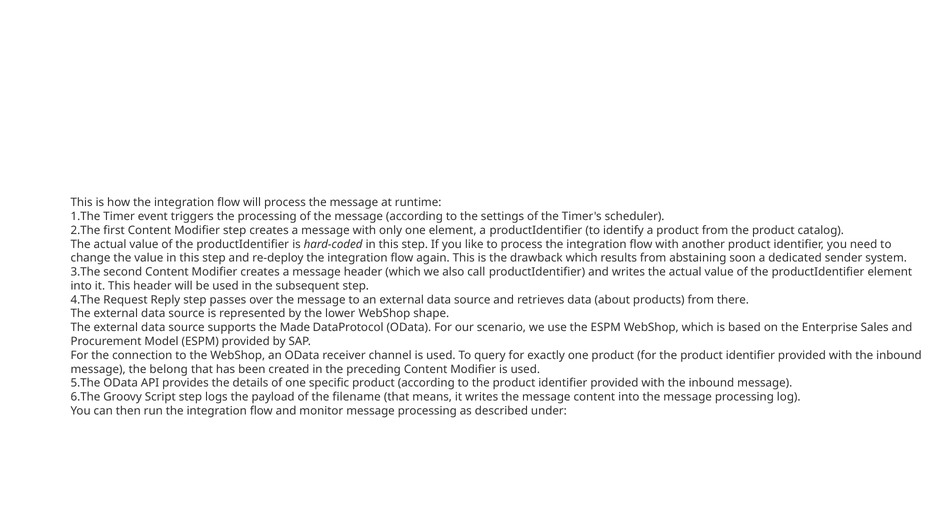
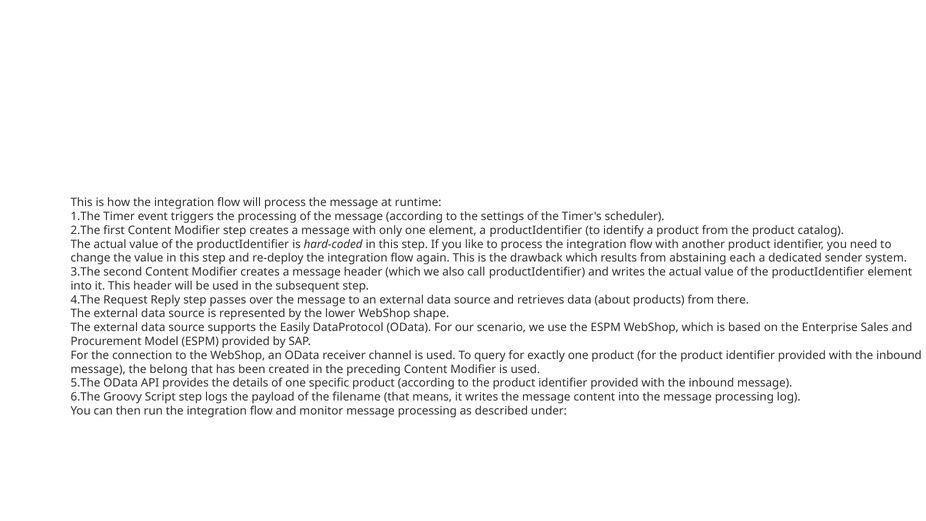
soon: soon -> each
Made: Made -> Easily
